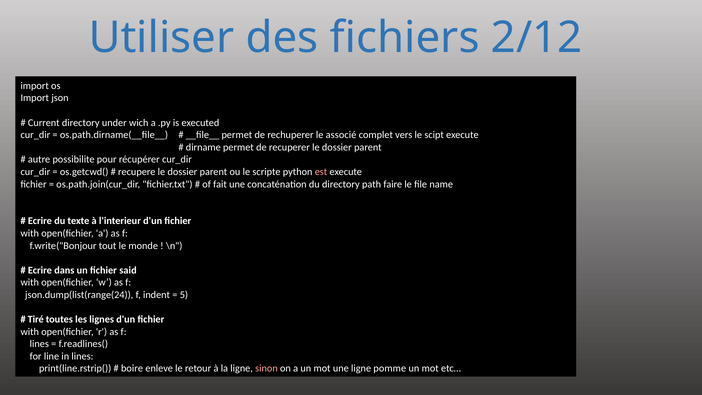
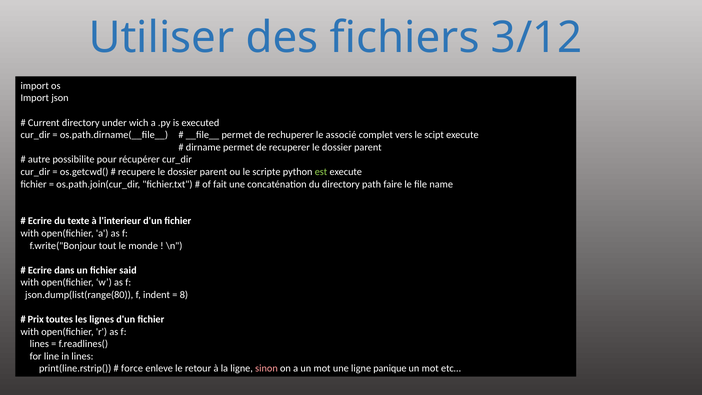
2/12: 2/12 -> 3/12
est colour: pink -> light green
json.dump(list(range(24: json.dump(list(range(24 -> json.dump(list(range(80
5: 5 -> 8
Tiré: Tiré -> Prix
boire: boire -> force
pomme: pomme -> panique
